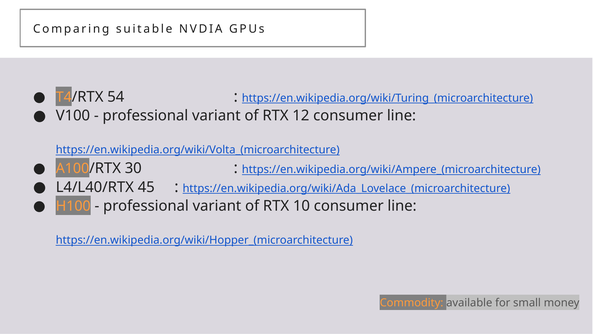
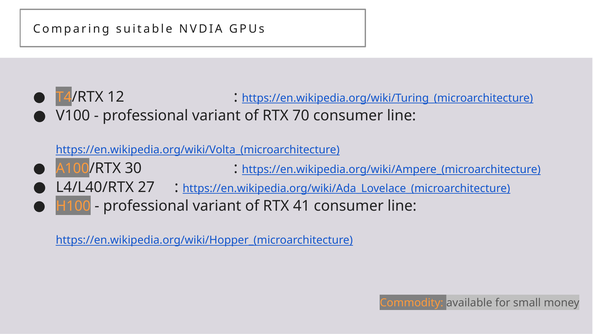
54: 54 -> 12
12: 12 -> 70
45: 45 -> 27
10: 10 -> 41
